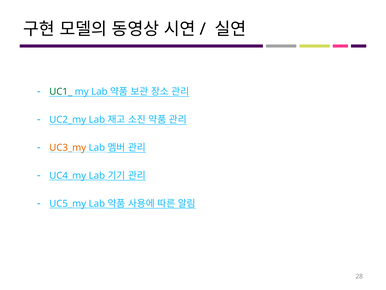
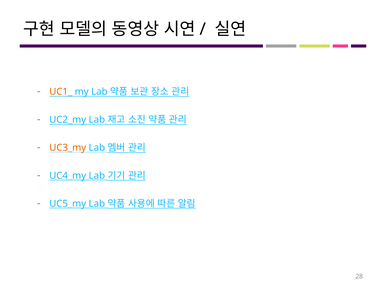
UC1_ colour: green -> orange
